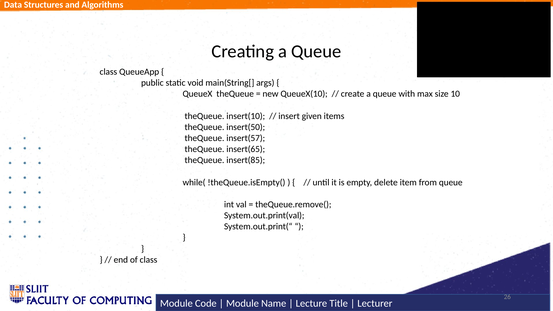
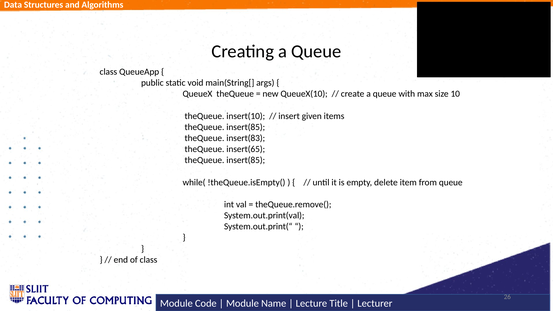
insert(50 at (246, 127): insert(50 -> insert(85
insert(57: insert(57 -> insert(83
